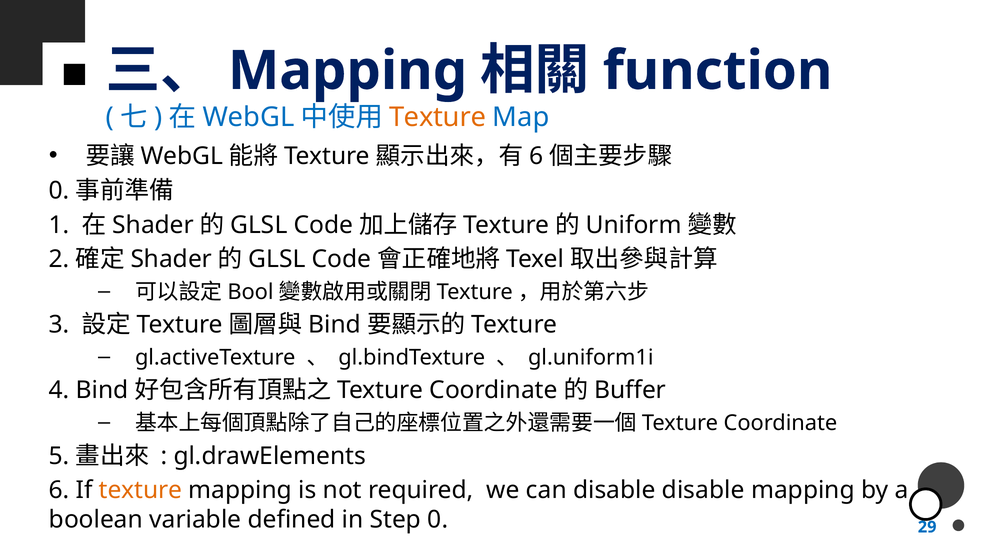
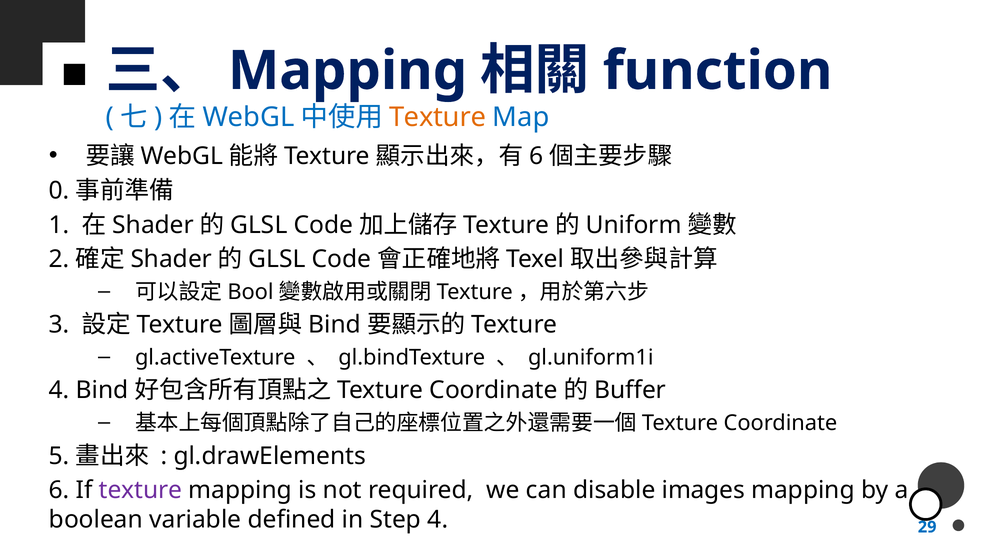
texture at (141, 491) colour: orange -> purple
disable disable: disable -> images
Step 0: 0 -> 4
